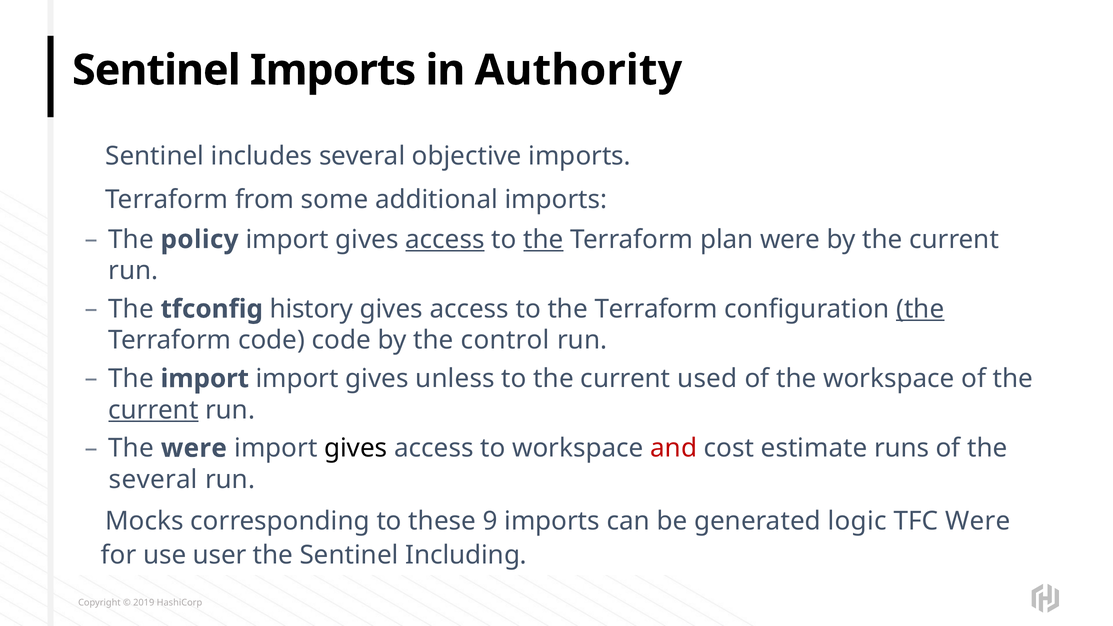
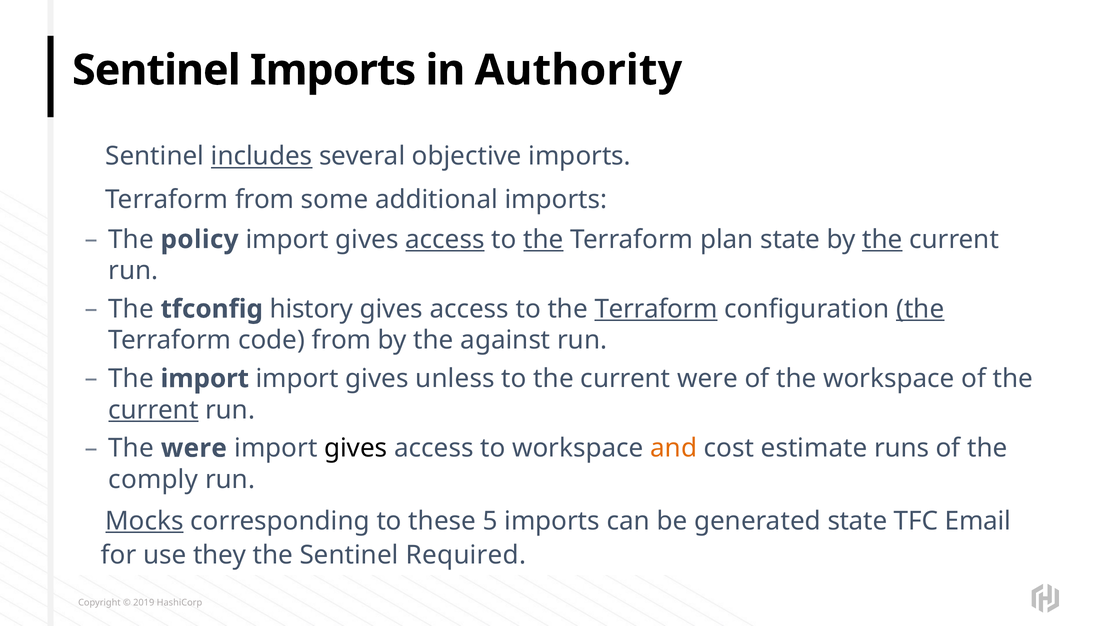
includes underline: none -> present
plan were: were -> state
the at (882, 239) underline: none -> present
Terraform at (656, 309) underline: none -> present
code code: code -> from
control: control -> against
current used: used -> were
and colour: red -> orange
several at (153, 480): several -> comply
Mocks underline: none -> present
9: 9 -> 5
generated logic: logic -> state
TFC Were: Were -> Email
user: user -> they
Including: Including -> Required
